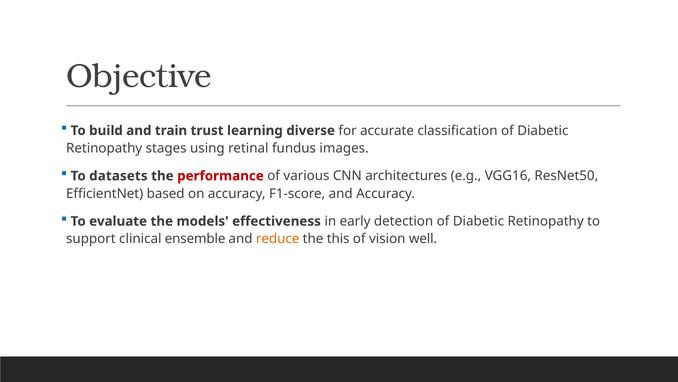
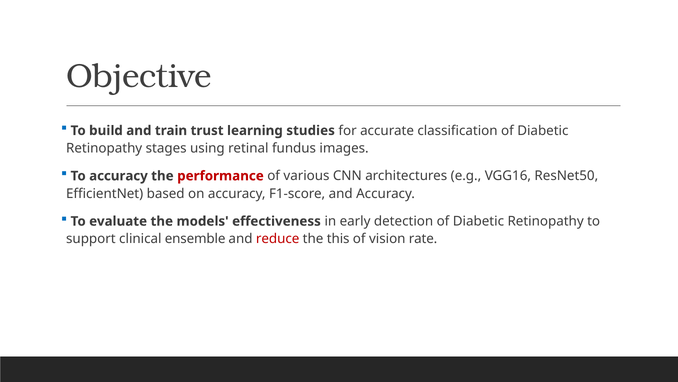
diverse: diverse -> studies
To datasets: datasets -> accuracy
reduce colour: orange -> red
well: well -> rate
